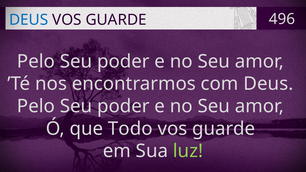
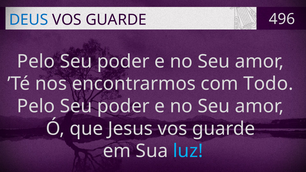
com Deus: Deus -> Todo
Todo: Todo -> Jesus
luz colour: light green -> light blue
